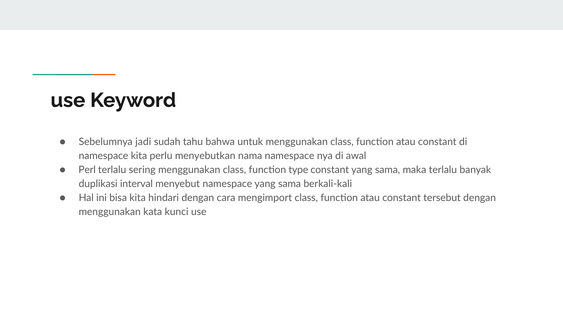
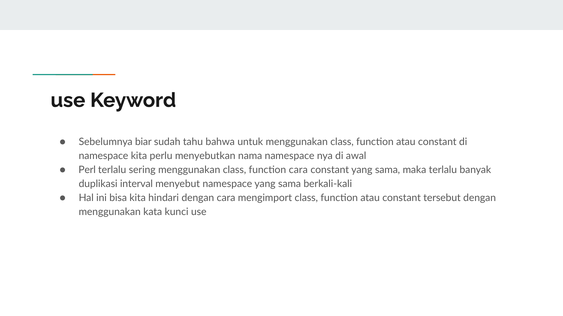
jadi: jadi -> biar
function type: type -> cara
